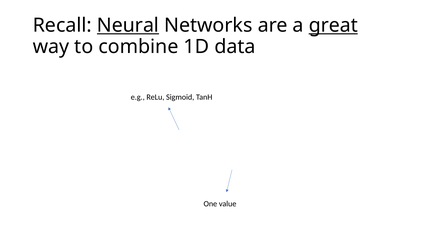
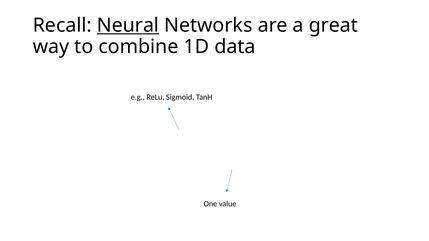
great underline: present -> none
